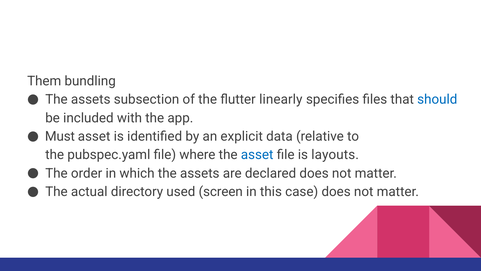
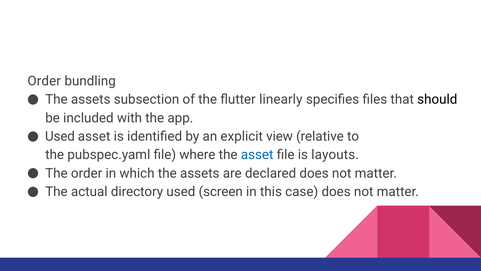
Them at (44, 81): Them -> Order
should colour: blue -> black
Must at (60, 136): Must -> Used
data: data -> view
